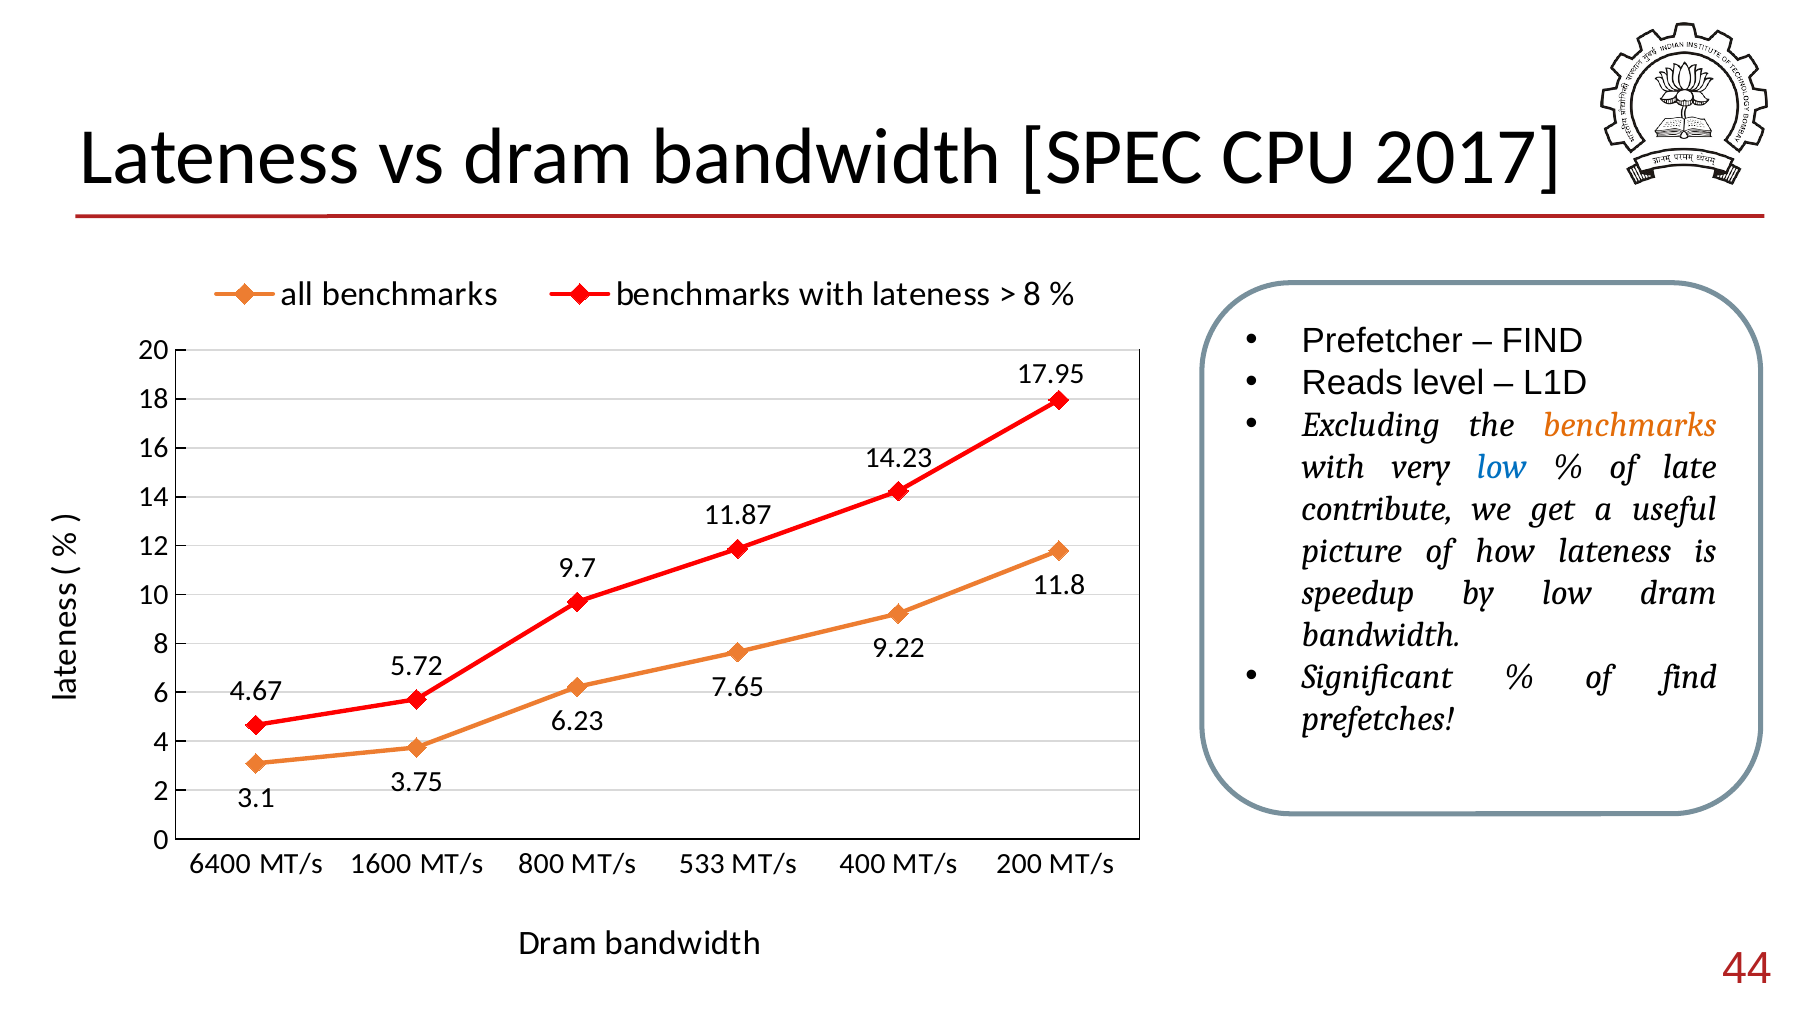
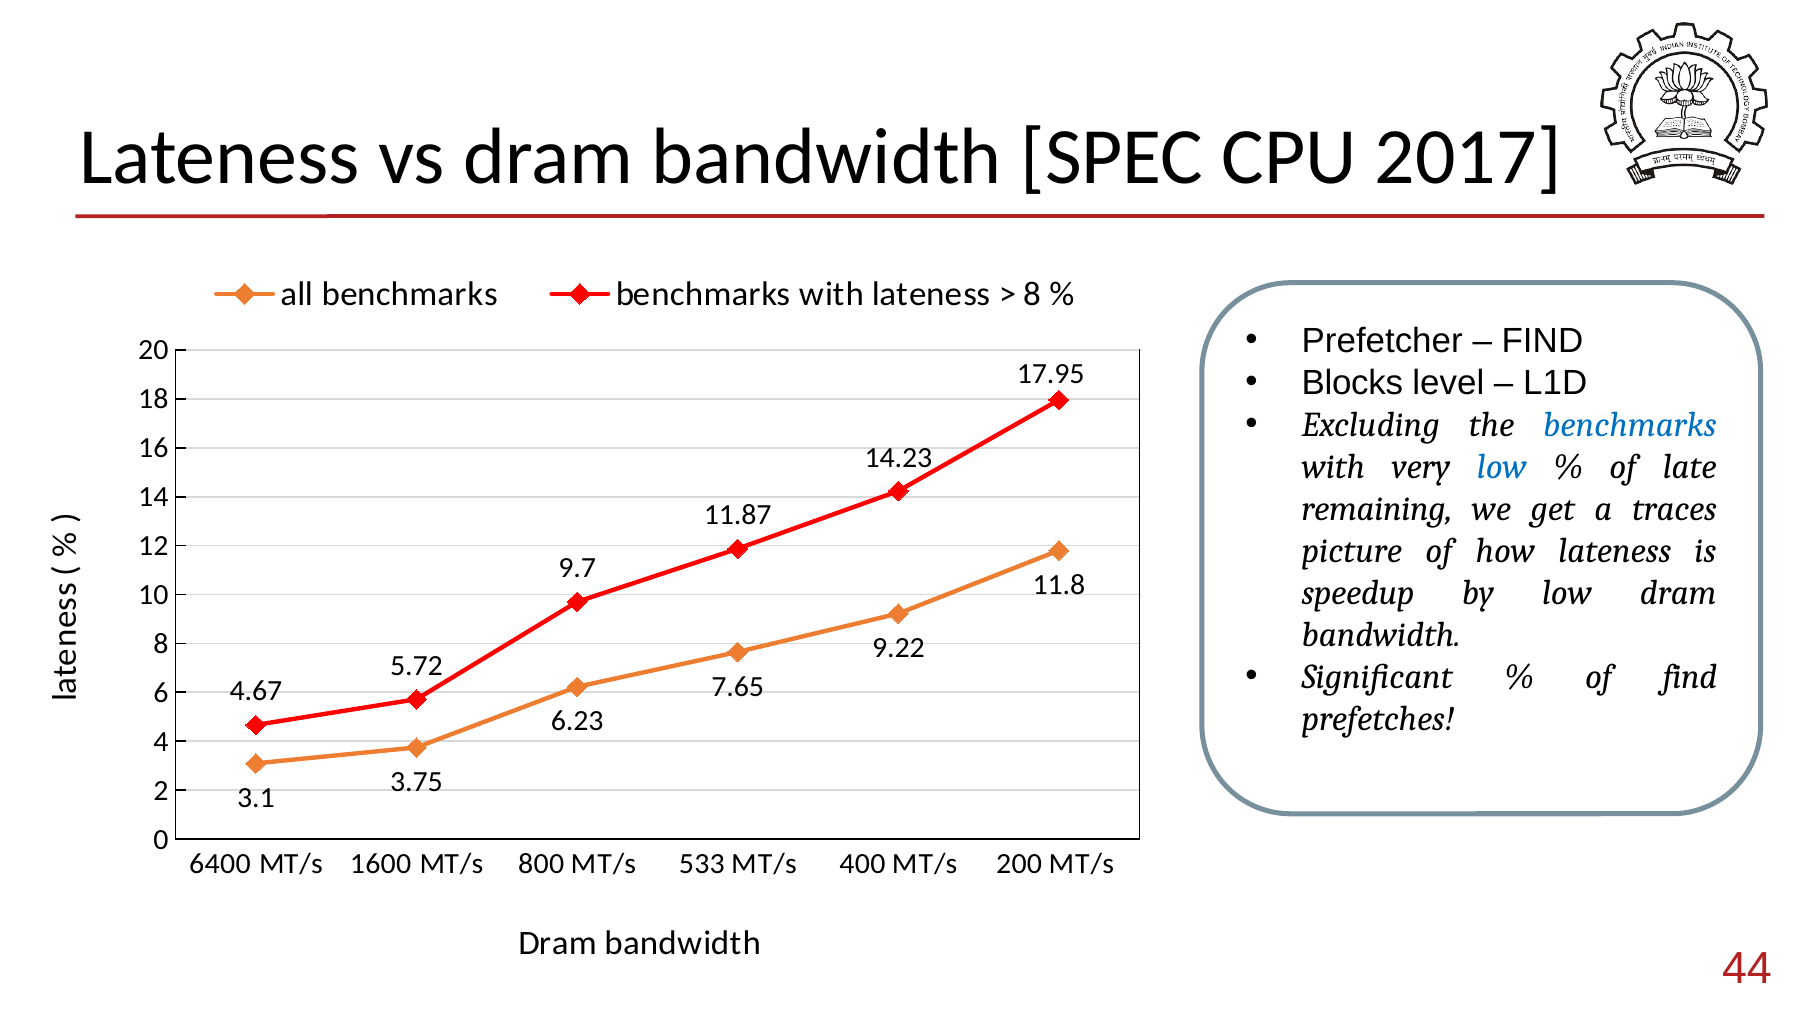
Reads: Reads -> Blocks
benchmarks at (1630, 425) colour: orange -> blue
contribute: contribute -> remaining
useful: useful -> traces
